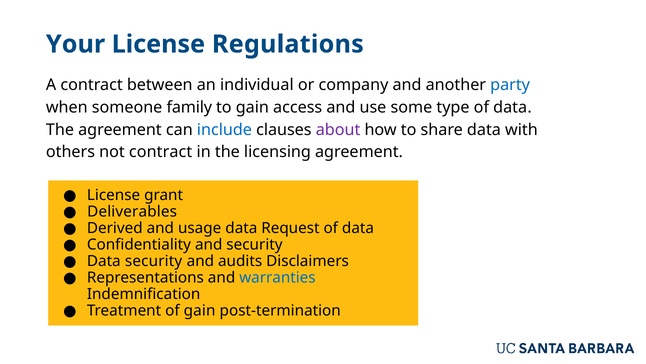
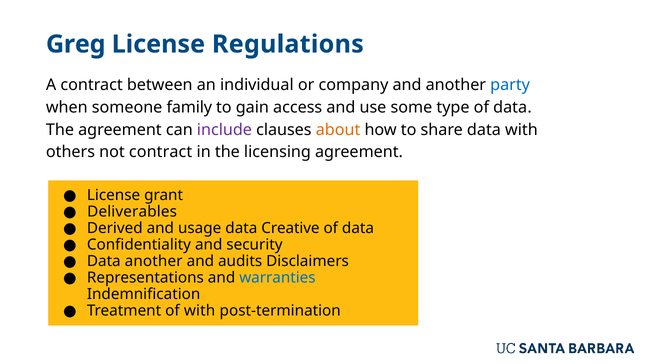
Your: Your -> Greg
include colour: blue -> purple
about colour: purple -> orange
Request: Request -> Creative
Data security: security -> another
of gain: gain -> with
